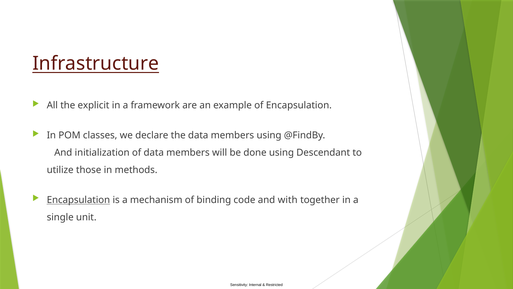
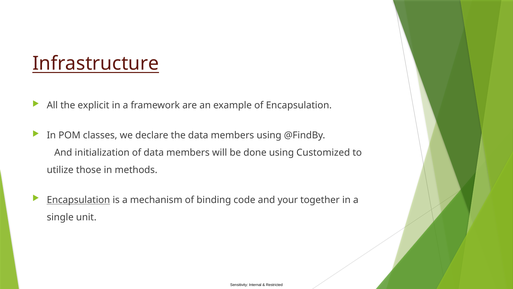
Descendant: Descendant -> Customized
with: with -> your
